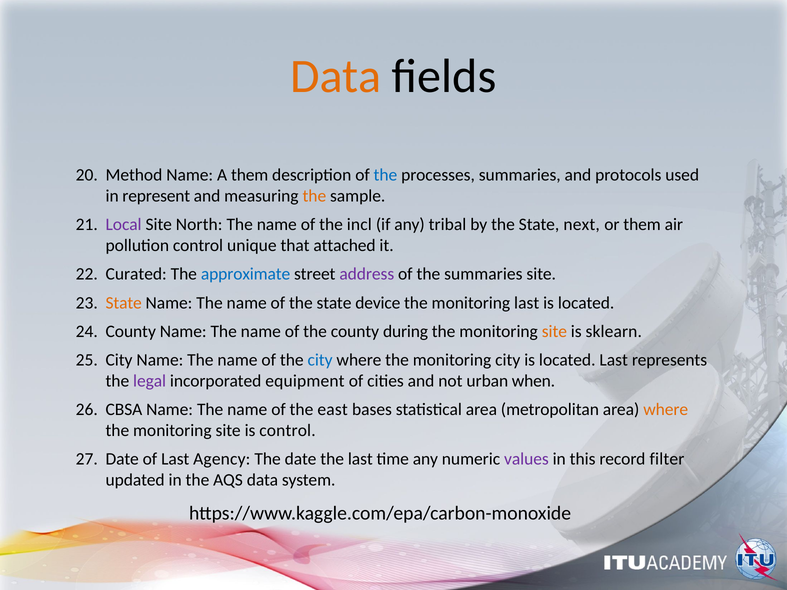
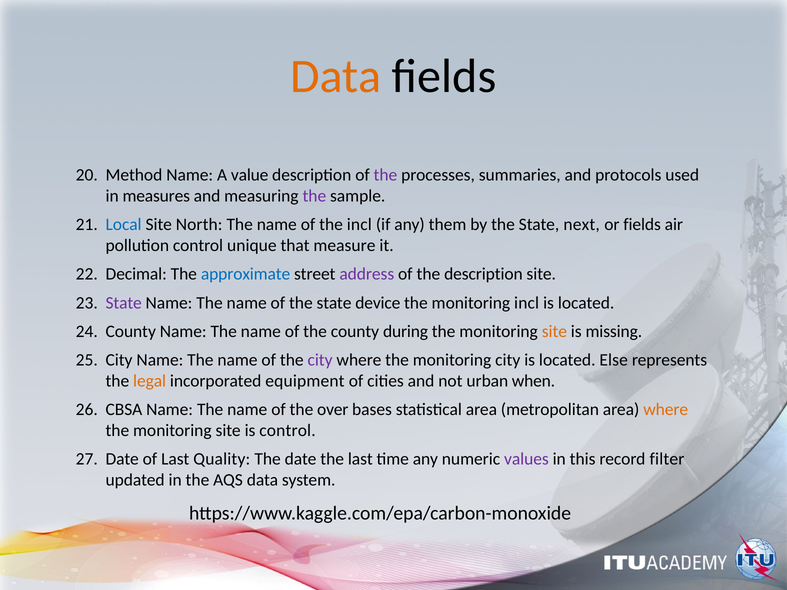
A them: them -> value
the at (385, 175) colour: blue -> purple
represent: represent -> measures
the at (314, 196) colour: orange -> purple
Local colour: purple -> blue
tribal: tribal -> them
or them: them -> fields
attached: attached -> measure
Curated: Curated -> Decimal
the summaries: summaries -> description
State at (124, 303) colour: orange -> purple
monitoring last: last -> incl
sklearn: sklearn -> missing
city at (320, 360) colour: blue -> purple
located Last: Last -> Else
legal colour: purple -> orange
east: east -> over
Agency: Agency -> Quality
